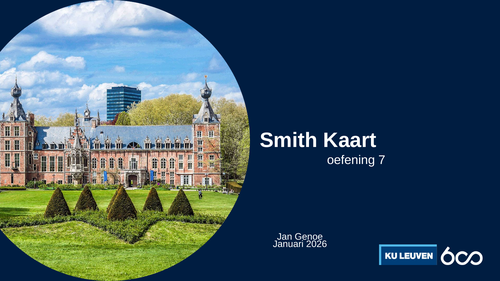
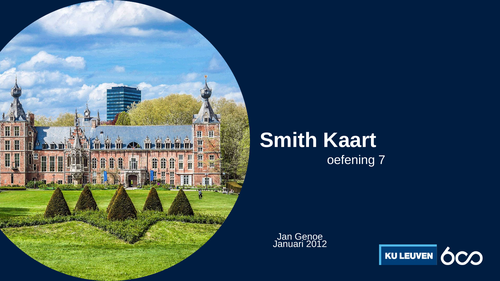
2026: 2026 -> 2012
